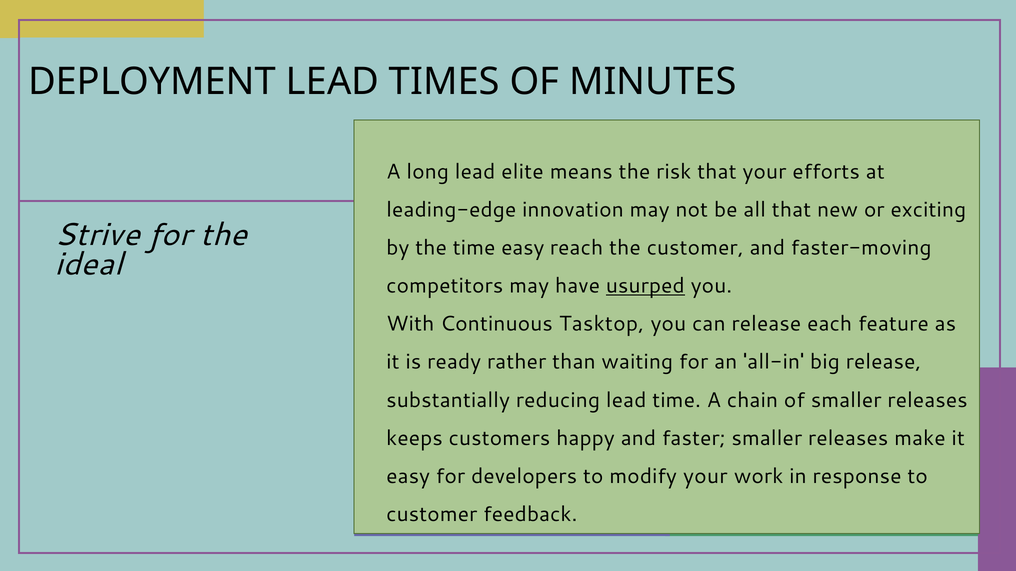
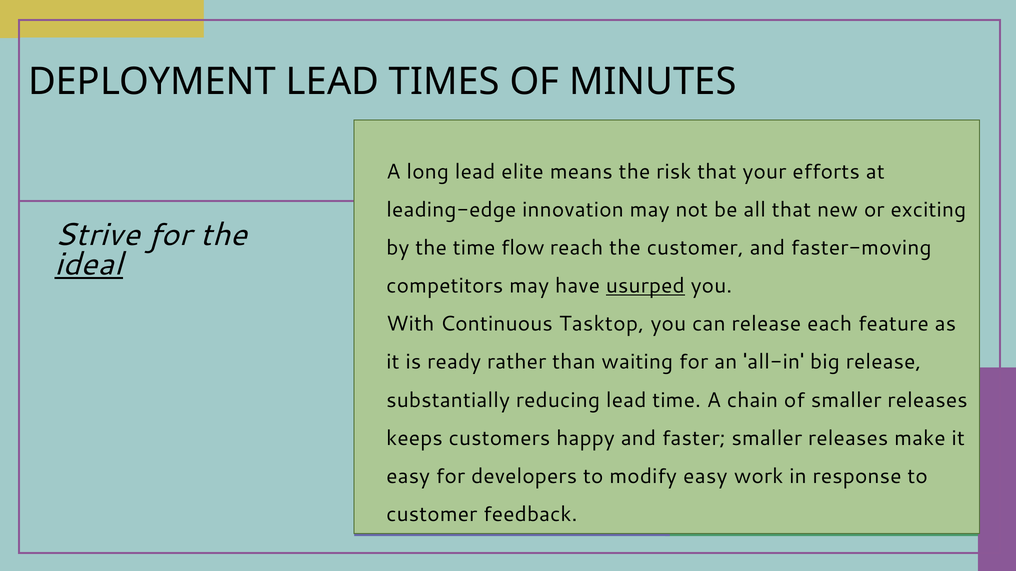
time easy: easy -> flow
ideal underline: none -> present
modify your: your -> easy
